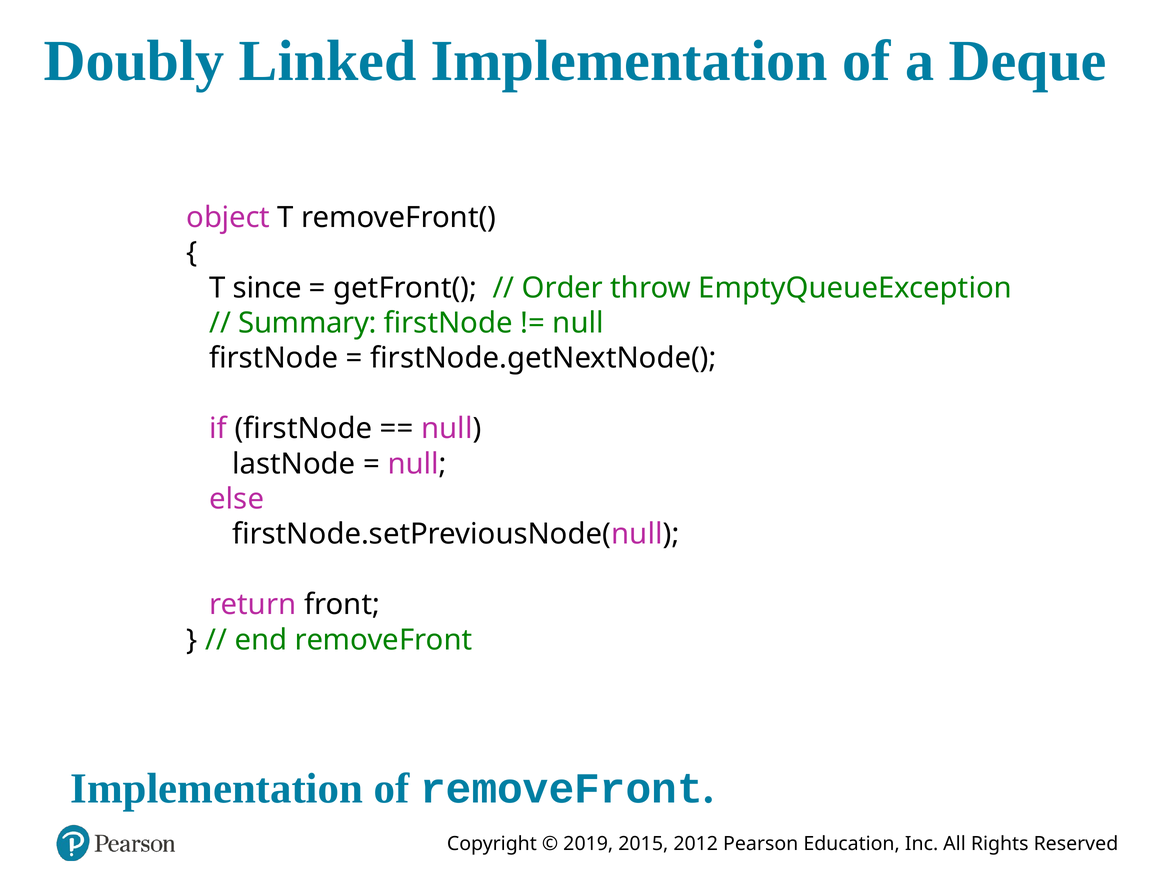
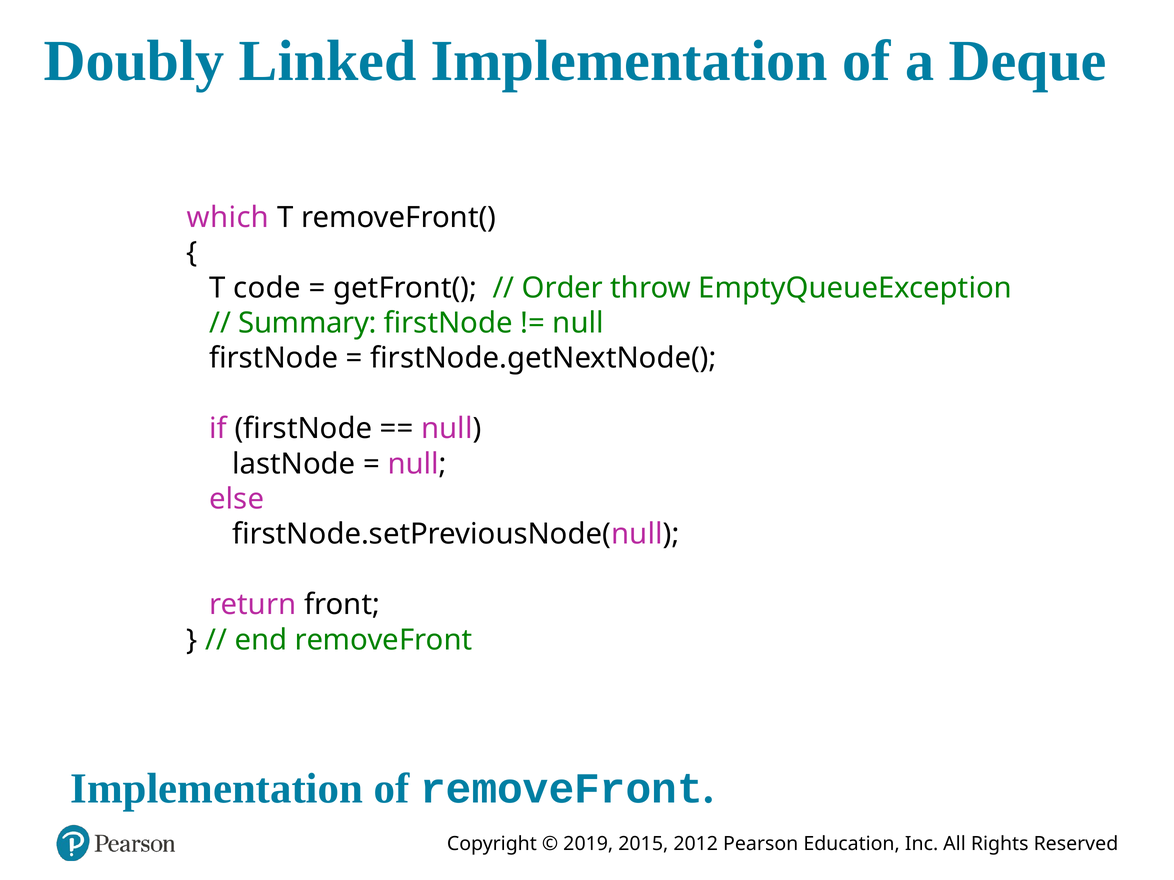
object: object -> which
since: since -> code
